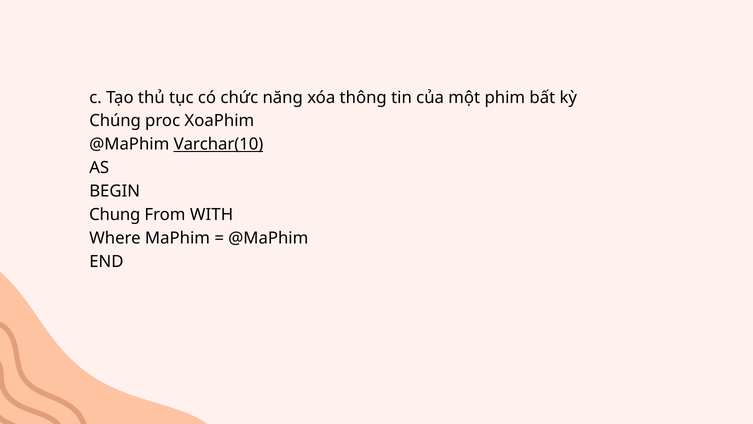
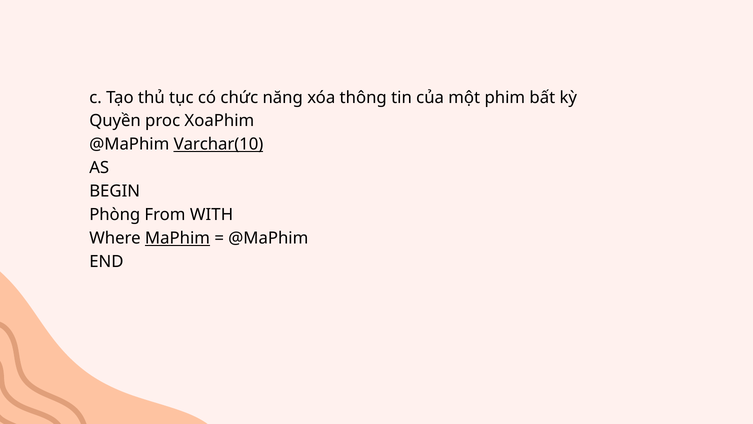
Chúng: Chúng -> Quyền
Chung: Chung -> Phòng
MaPhim underline: none -> present
